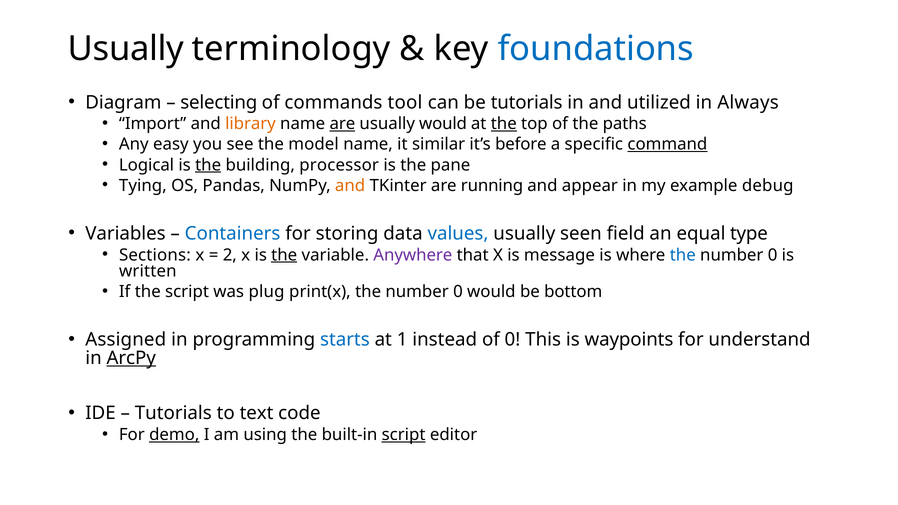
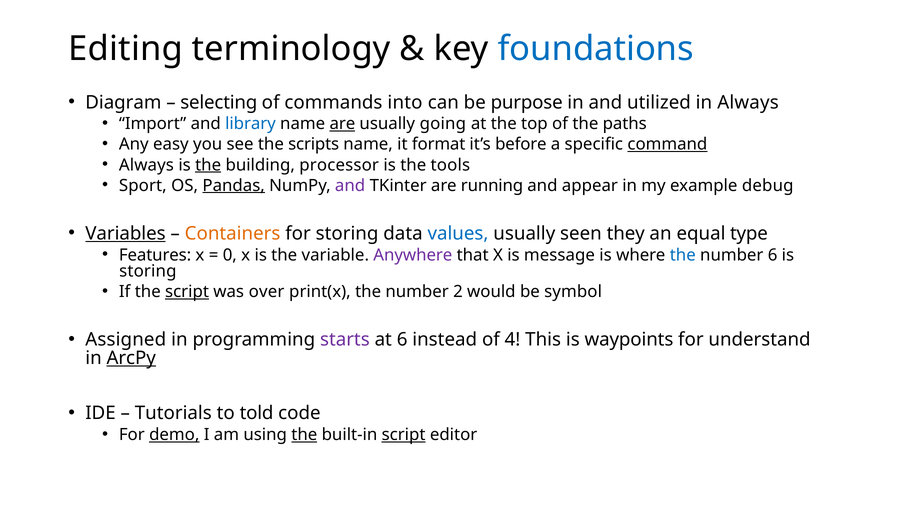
Usually at (126, 49): Usually -> Editing
tool: tool -> into
be tutorials: tutorials -> purpose
library colour: orange -> blue
usually would: would -> going
the at (504, 124) underline: present -> none
model: model -> scripts
similar: similar -> format
Logical at (147, 165): Logical -> Always
pane: pane -> tools
Tying: Tying -> Sport
Pandas underline: none -> present
and at (350, 186) colour: orange -> purple
Variables underline: none -> present
Containers colour: blue -> orange
field: field -> they
Sections: Sections -> Features
2: 2 -> 0
the at (284, 255) underline: present -> none
0 at (773, 255): 0 -> 6
written at (148, 271): written -> storing
script at (187, 292) underline: none -> present
plug: plug -> over
print(x the number 0: 0 -> 2
bottom: bottom -> symbol
starts colour: blue -> purple
at 1: 1 -> 6
of 0: 0 -> 4
text: text -> told
the at (304, 435) underline: none -> present
